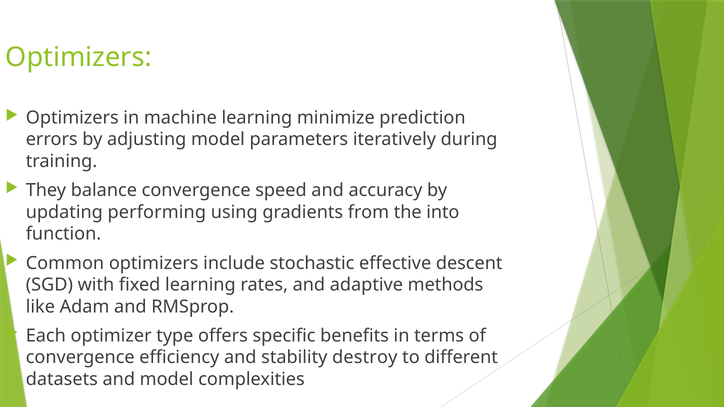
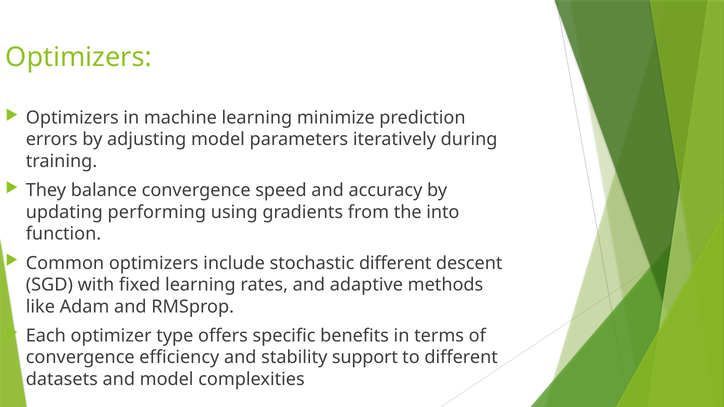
stochastic effective: effective -> different
destroy: destroy -> support
